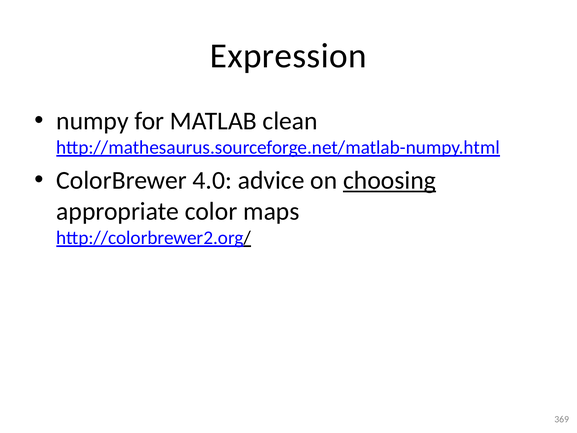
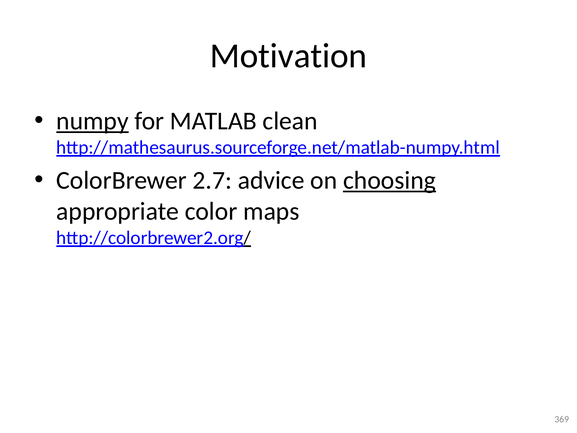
Expression: Expression -> Motivation
numpy underline: none -> present
4.0: 4.0 -> 2.7
